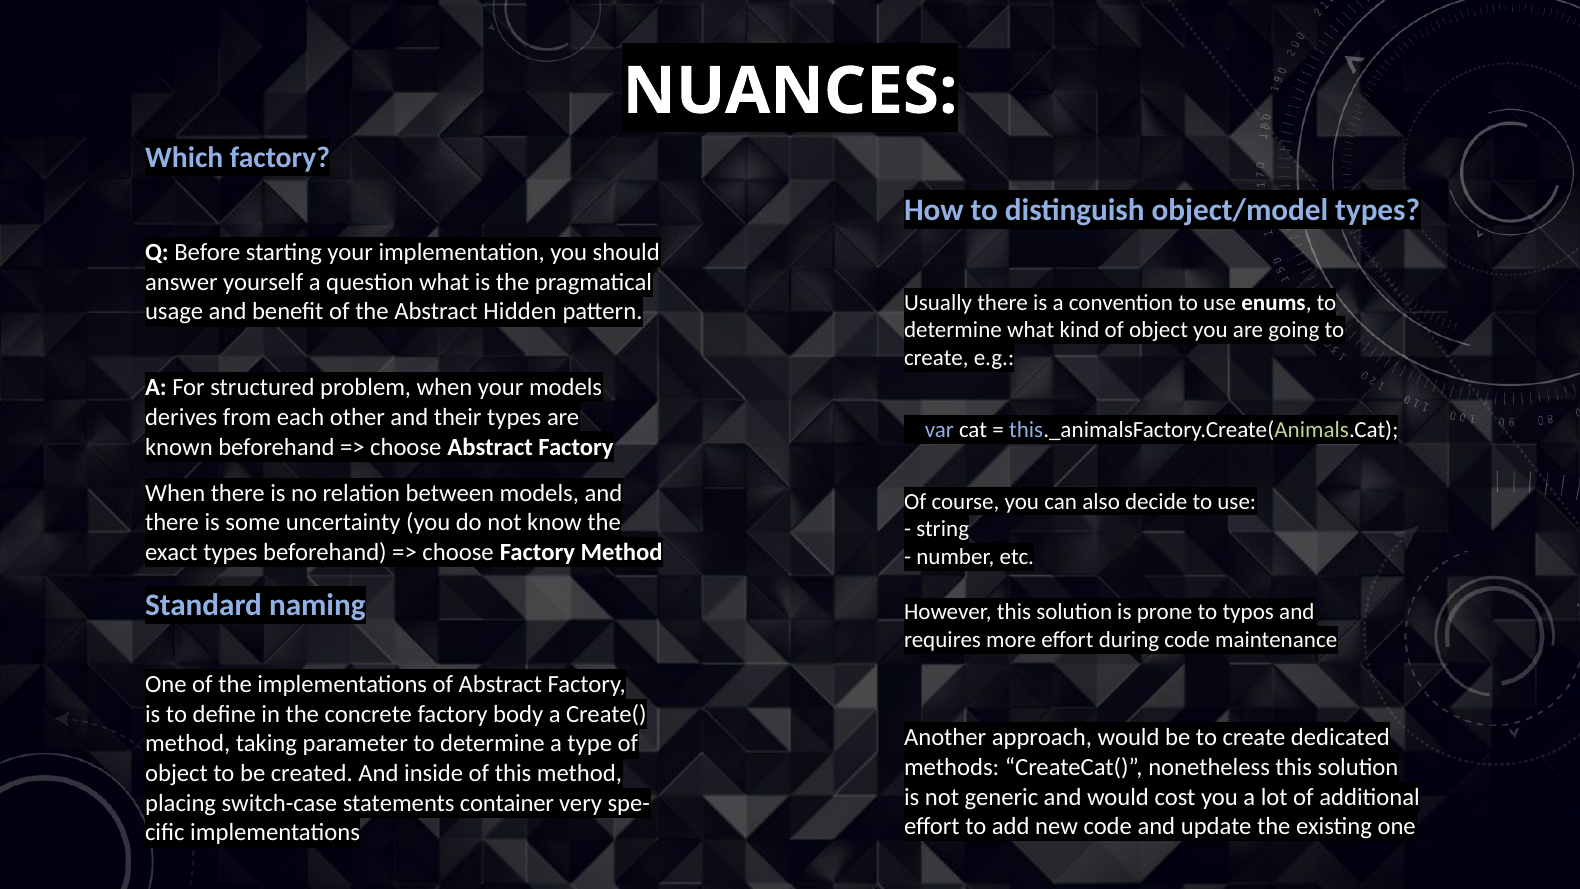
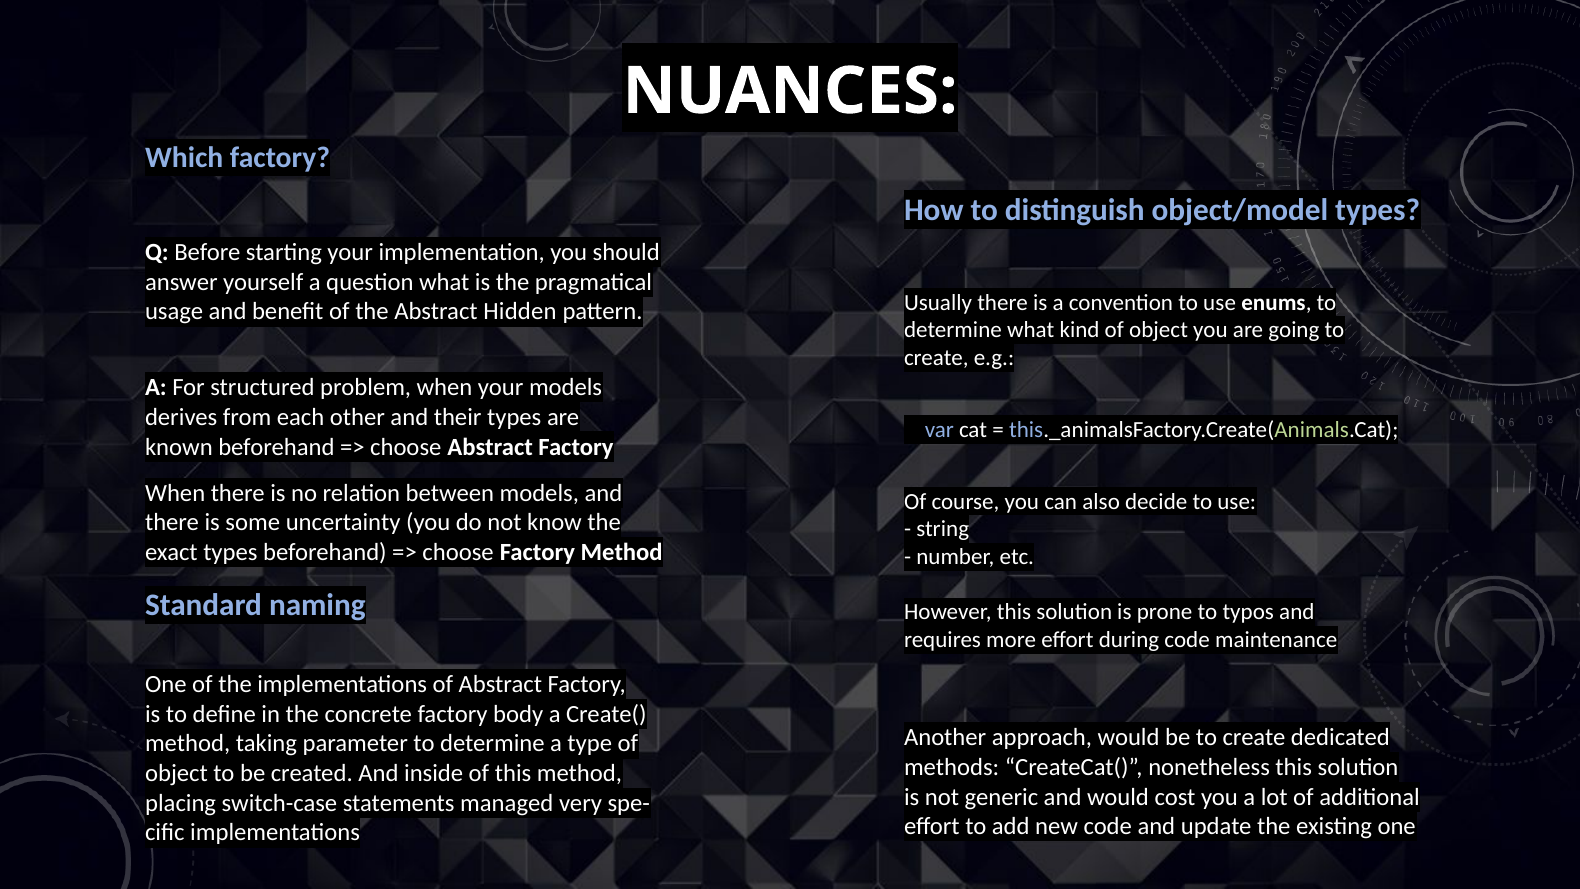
container: container -> managed
